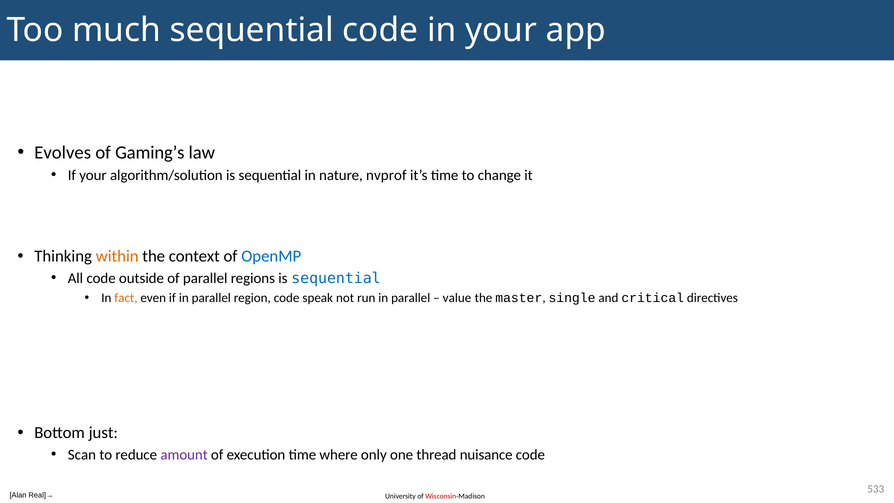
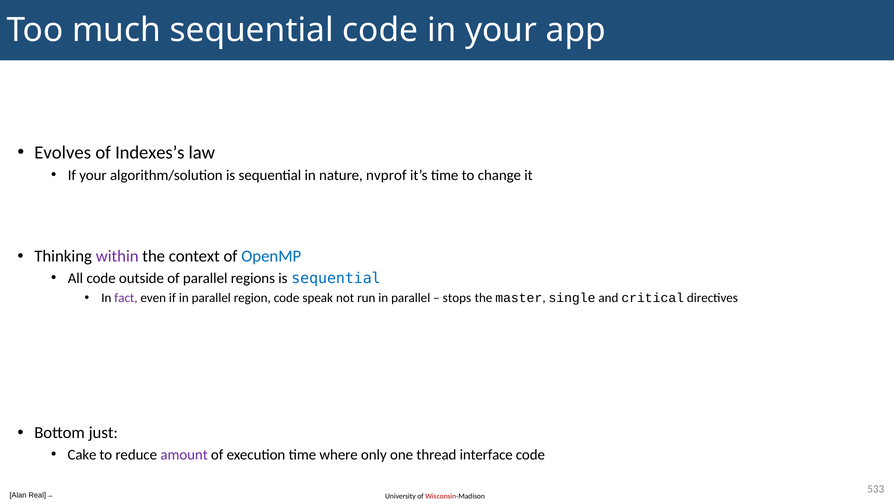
Gaming’s: Gaming’s -> Indexes’s
within colour: orange -> purple
fact colour: orange -> purple
value: value -> stops
Scan: Scan -> Cake
nuisance: nuisance -> interface
